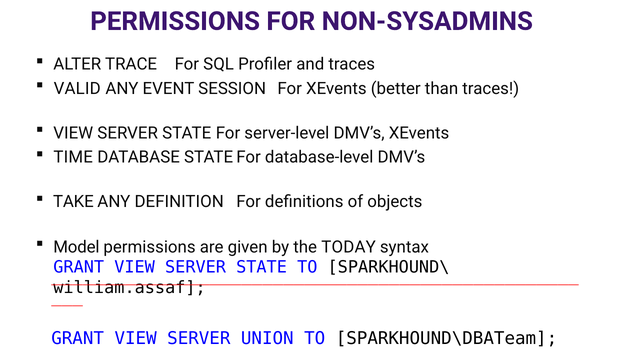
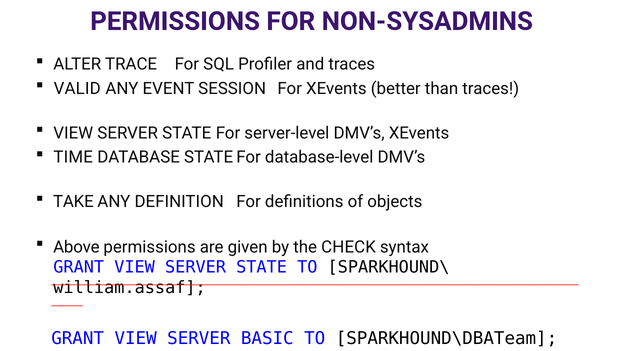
Model: Model -> Above
TODAY: TODAY -> CHECK
UNION: UNION -> BASIC
